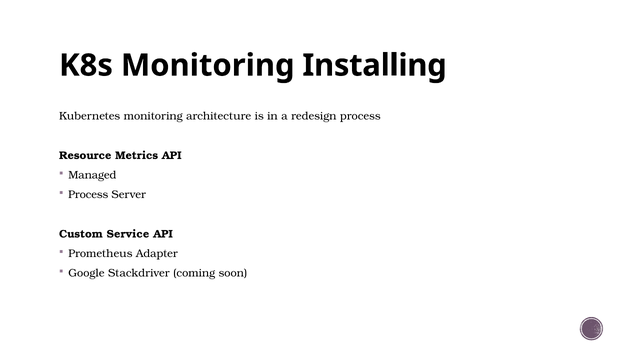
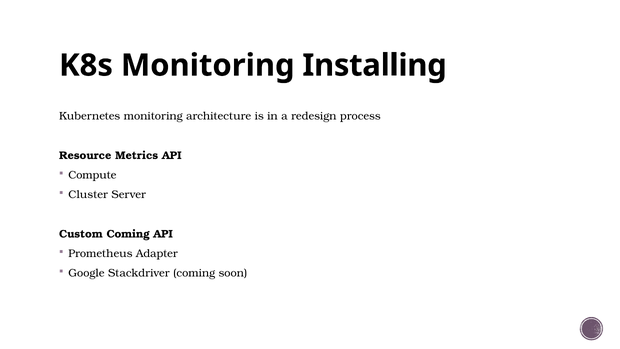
Managed: Managed -> Compute
Process at (88, 194): Process -> Cluster
Custom Service: Service -> Coming
